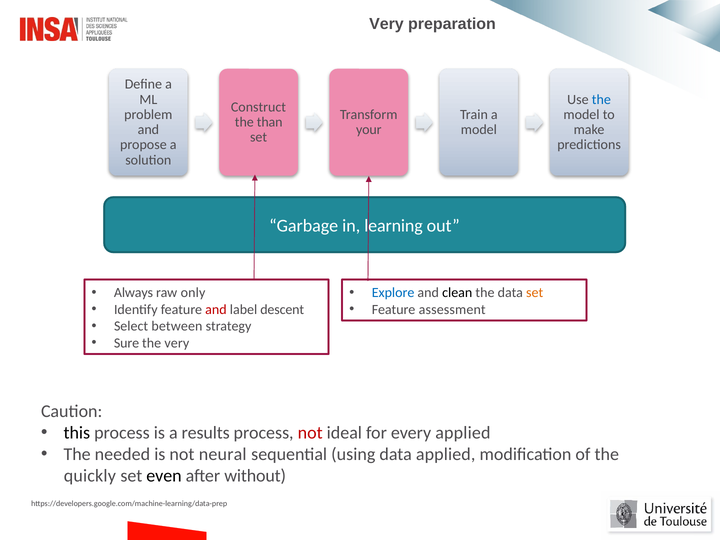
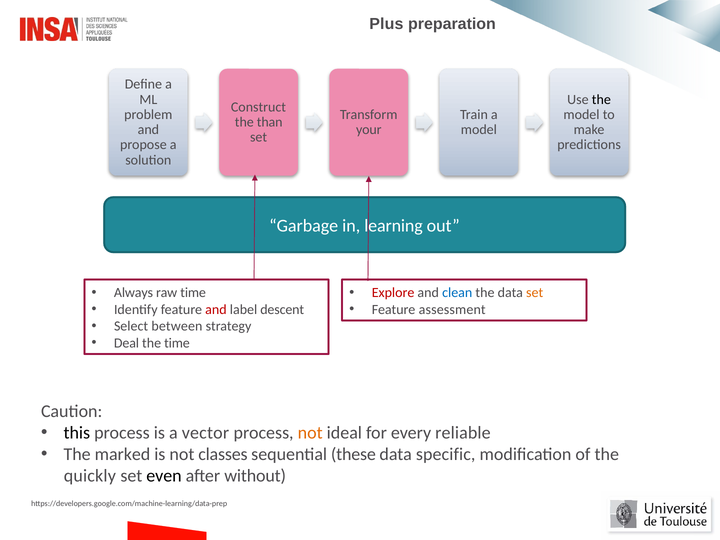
Very at (386, 24): Very -> Plus
the at (601, 99) colour: blue -> black
raw only: only -> time
Explore colour: blue -> red
clean colour: black -> blue
Sure: Sure -> Deal
the very: very -> time
results: results -> vector
not at (310, 433) colour: red -> orange
every applied: applied -> reliable
needed: needed -> marked
neural: neural -> classes
using: using -> these
data applied: applied -> specific
